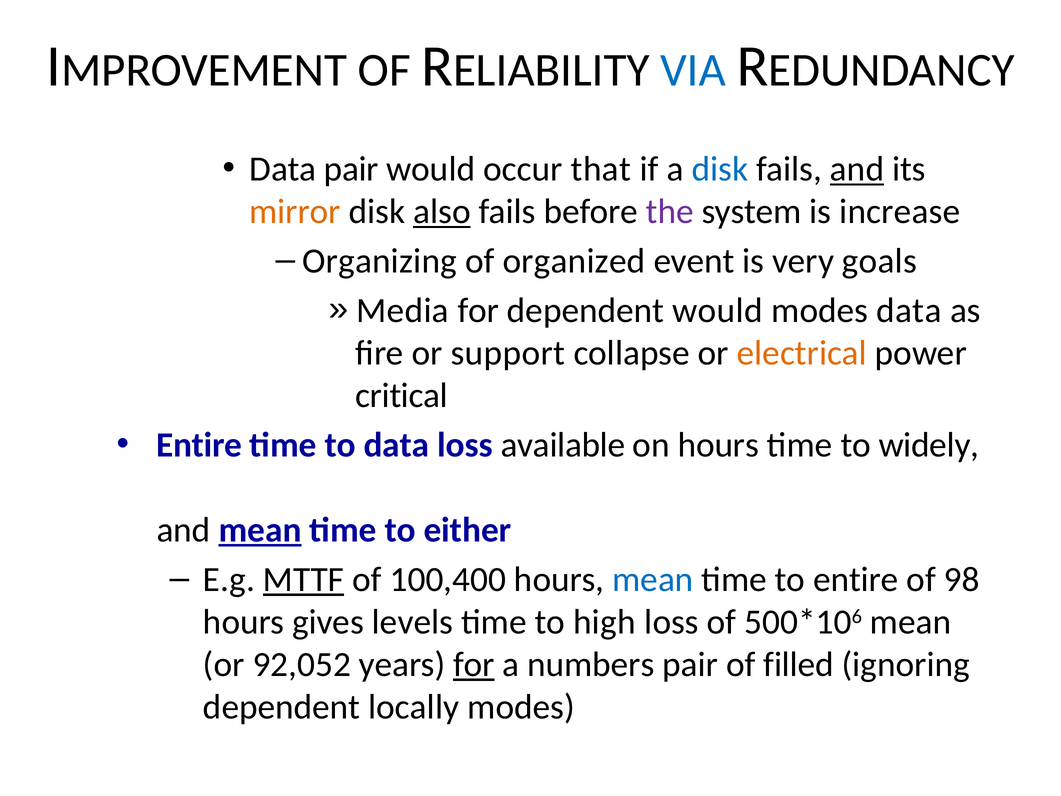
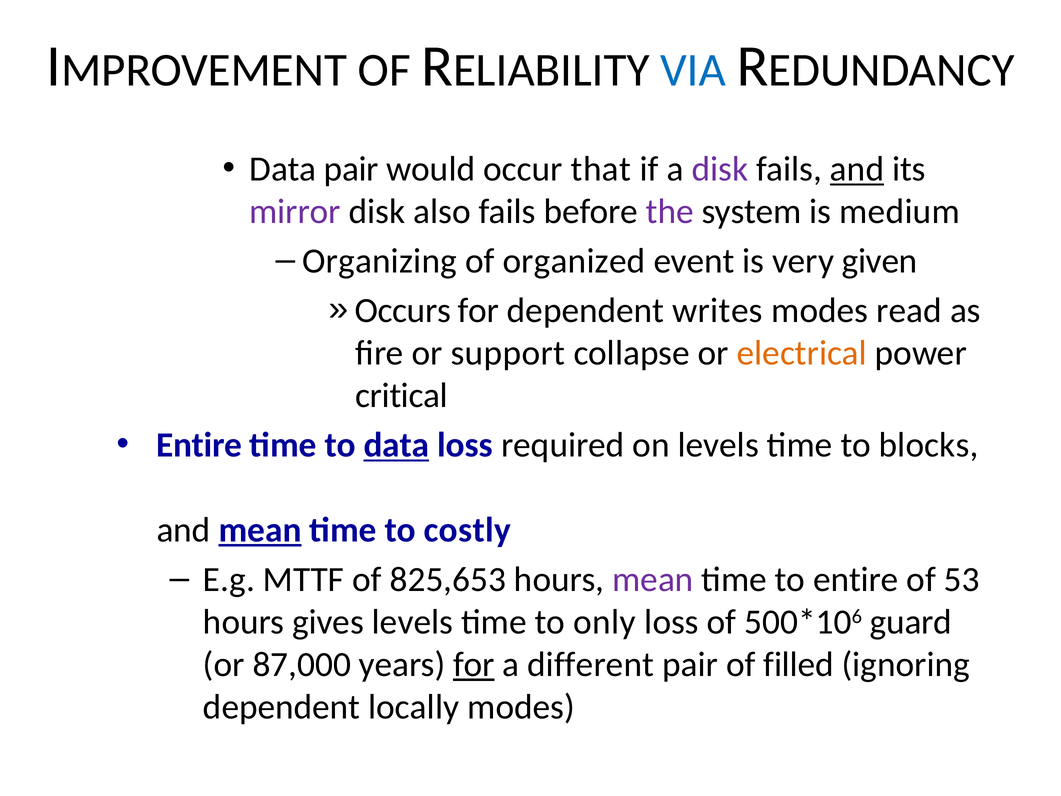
disk at (720, 169) colour: blue -> purple
mirror colour: orange -> purple
also underline: present -> none
increase: increase -> medium
goals: goals -> given
Media: Media -> Occurs
dependent would: would -> writes
modes data: data -> read
data at (396, 445) underline: none -> present
available: available -> required
on hours: hours -> levels
widely: widely -> blocks
either: either -> costly
MTTF underline: present -> none
100,400: 100,400 -> 825,653
mean at (653, 579) colour: blue -> purple
98: 98 -> 53
high: high -> only
mean at (911, 622): mean -> guard
92,052: 92,052 -> 87,000
numbers: numbers -> different
